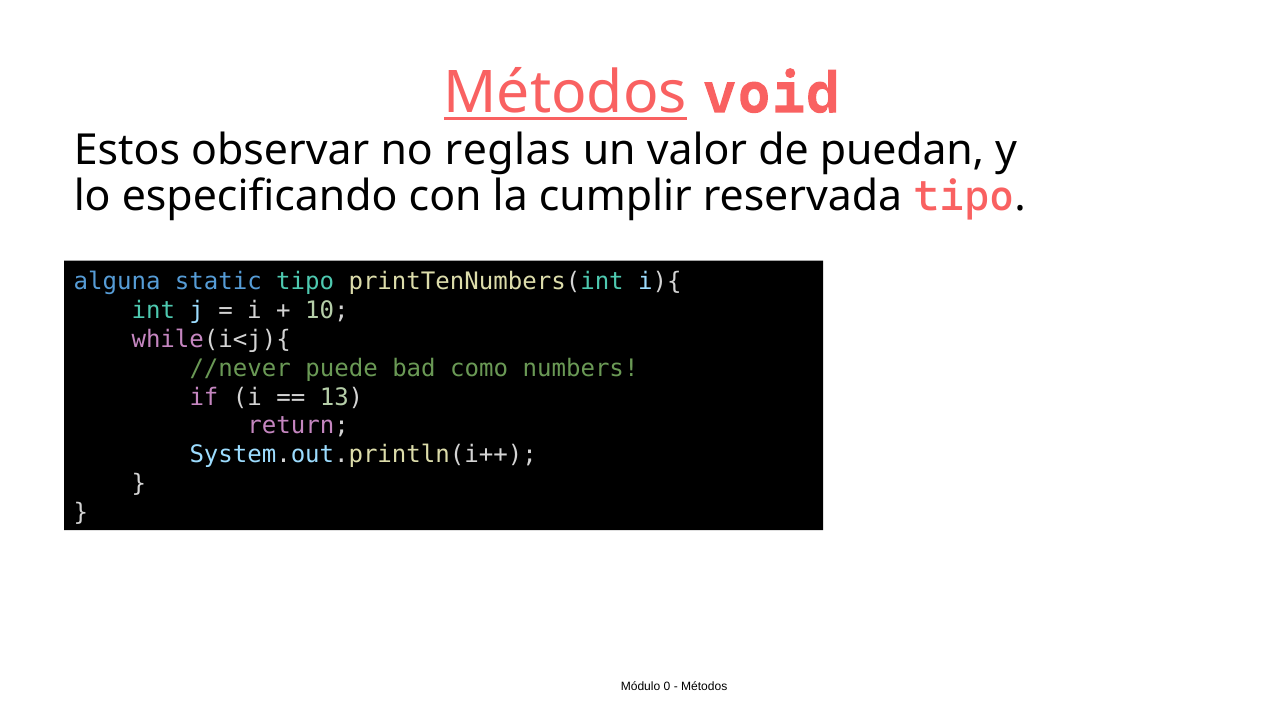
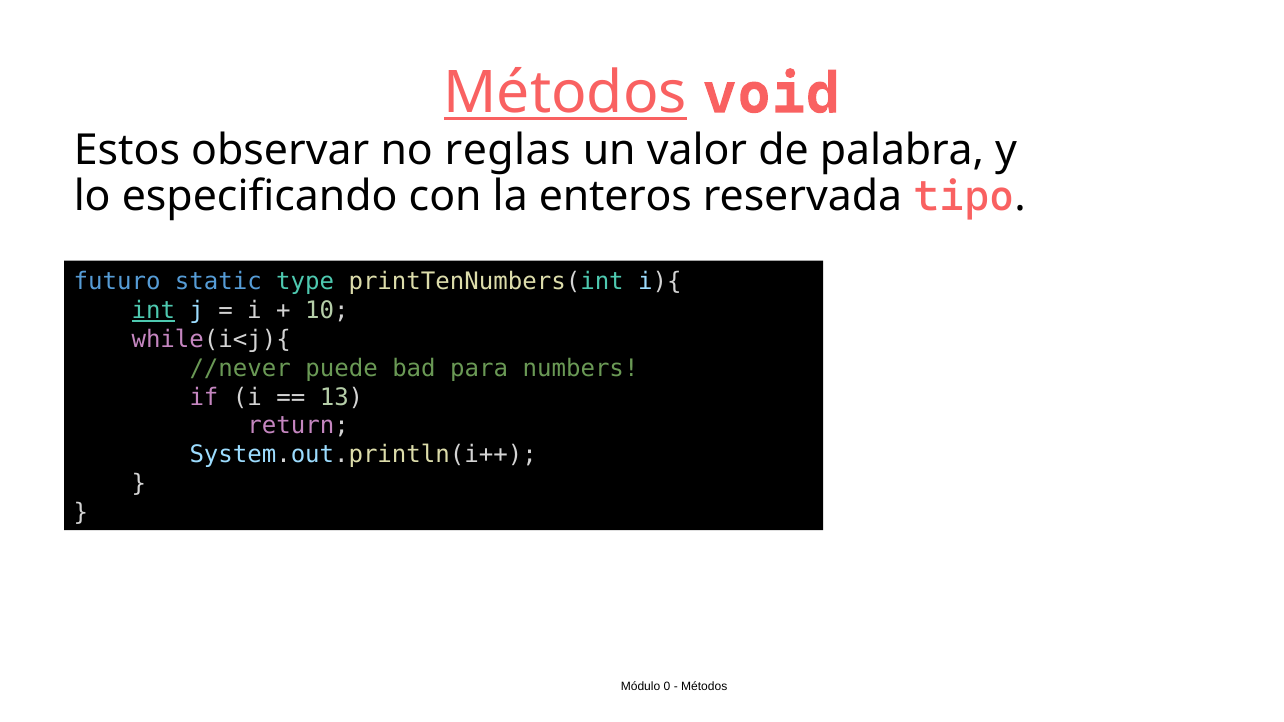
puedan: puedan -> palabra
cumplir: cumplir -> enteros
alguna: alguna -> futuro
static tipo: tipo -> type
int underline: none -> present
como: como -> para
